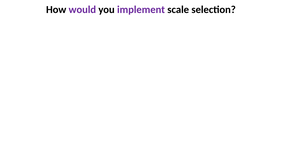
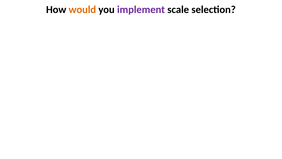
would colour: purple -> orange
